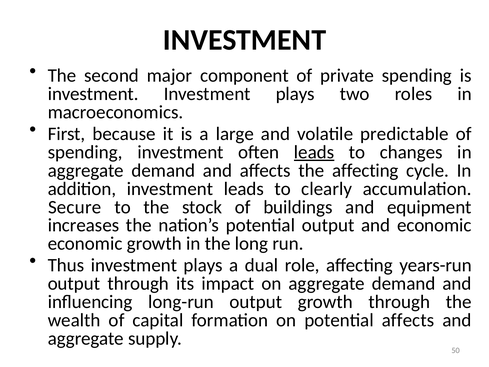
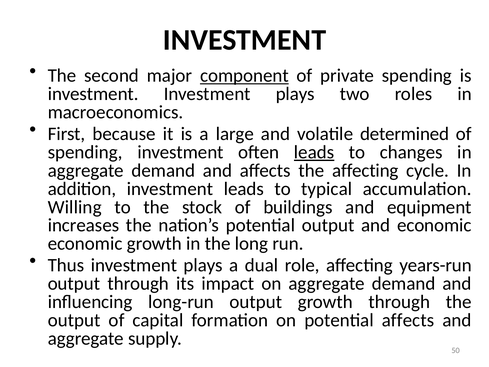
component underline: none -> present
predictable: predictable -> determined
clearly: clearly -> typical
Secure: Secure -> Willing
wealth at (74, 320): wealth -> output
